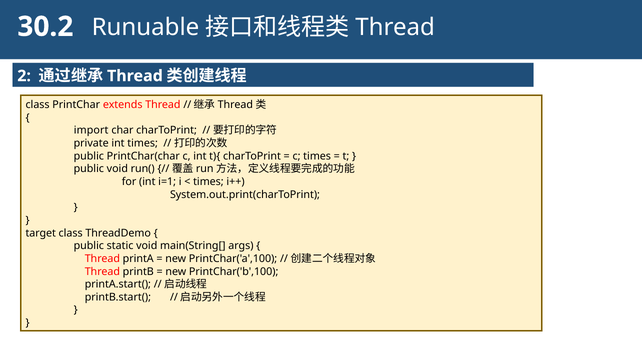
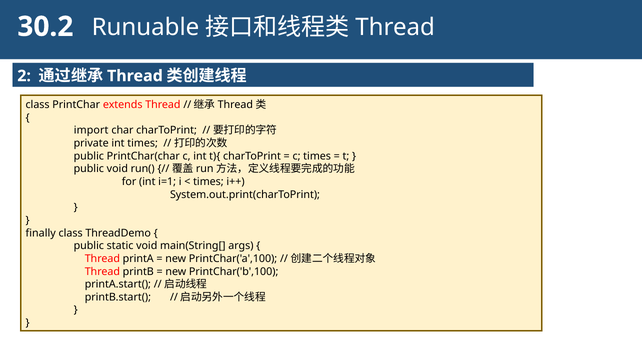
target: target -> finally
